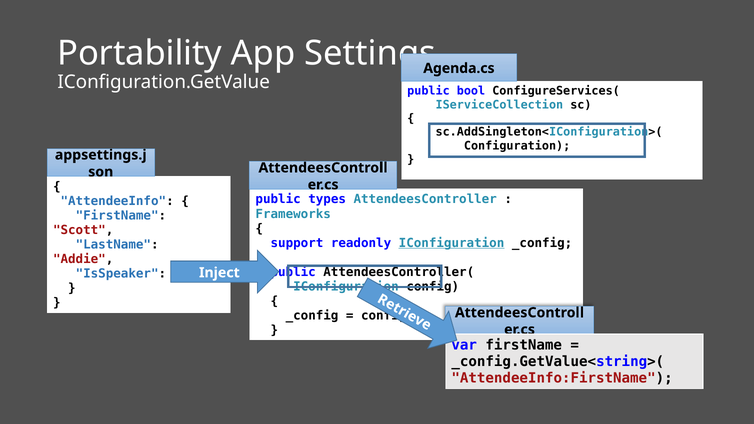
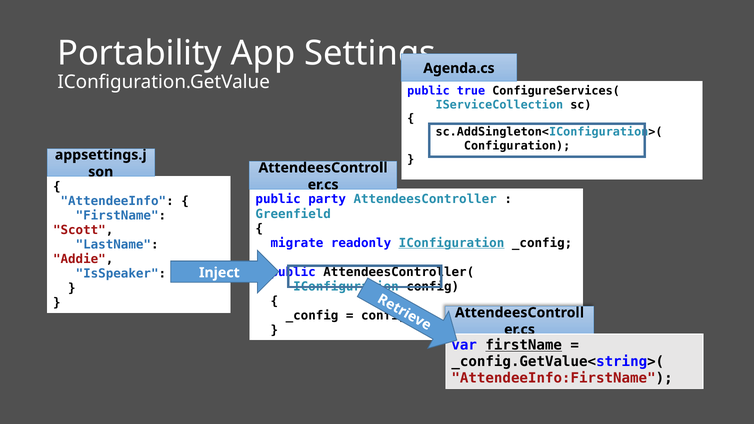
public bool: bool -> true
types: types -> party
Frameworks: Frameworks -> Greenfield
support: support -> migrate
firstName at (524, 345) underline: none -> present
